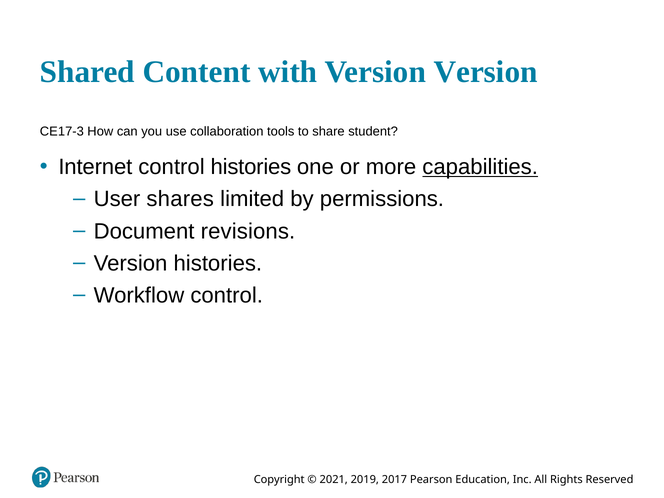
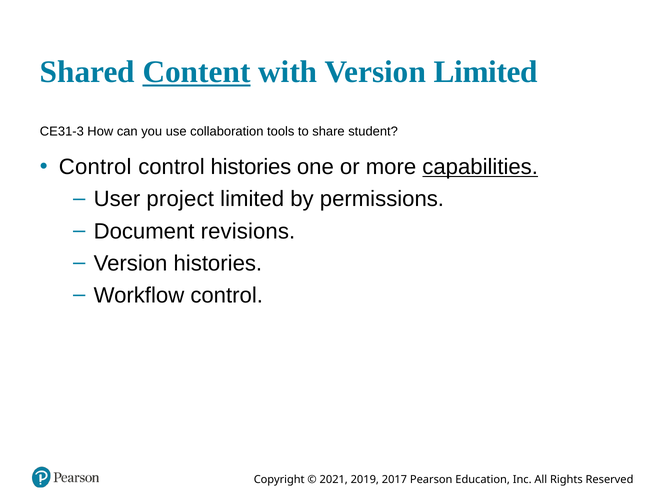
Content underline: none -> present
Version Version: Version -> Limited
17-3: 17-3 -> 31-3
Internet at (95, 167): Internet -> Control
shares: shares -> project
